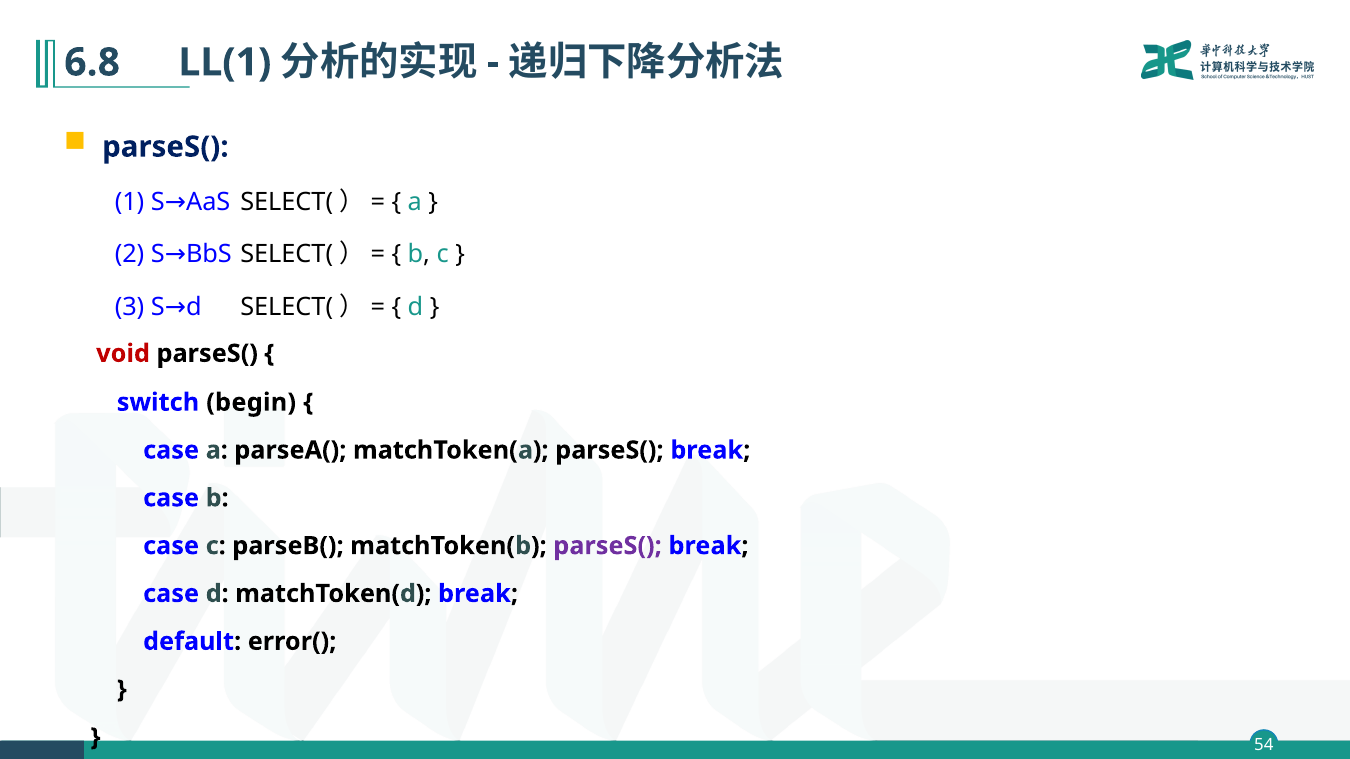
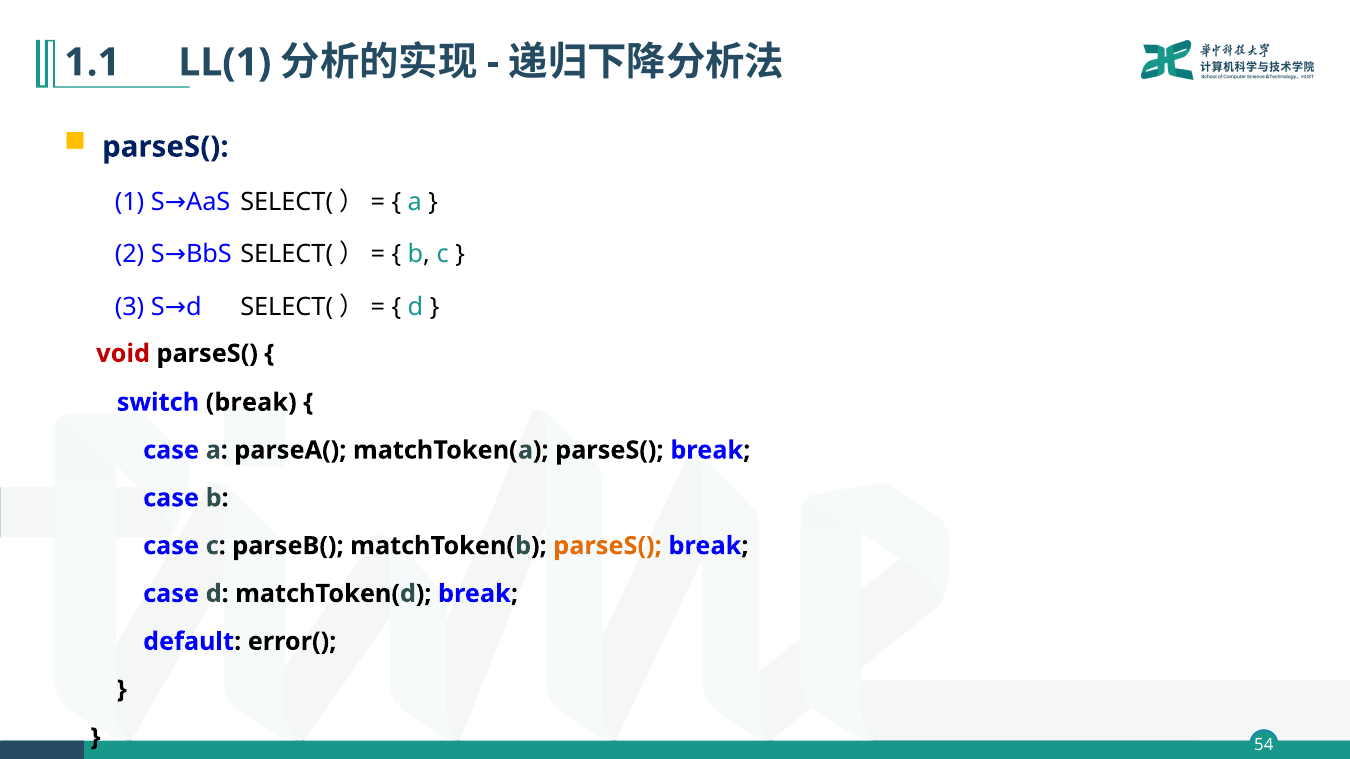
6.8: 6.8 -> 1.1
switch begin: begin -> break
parseS( at (608, 546) colour: purple -> orange
